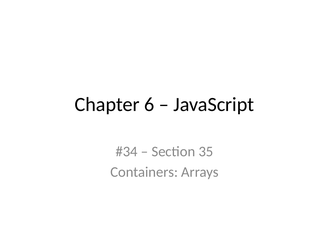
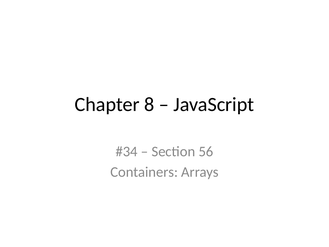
6: 6 -> 8
35: 35 -> 56
